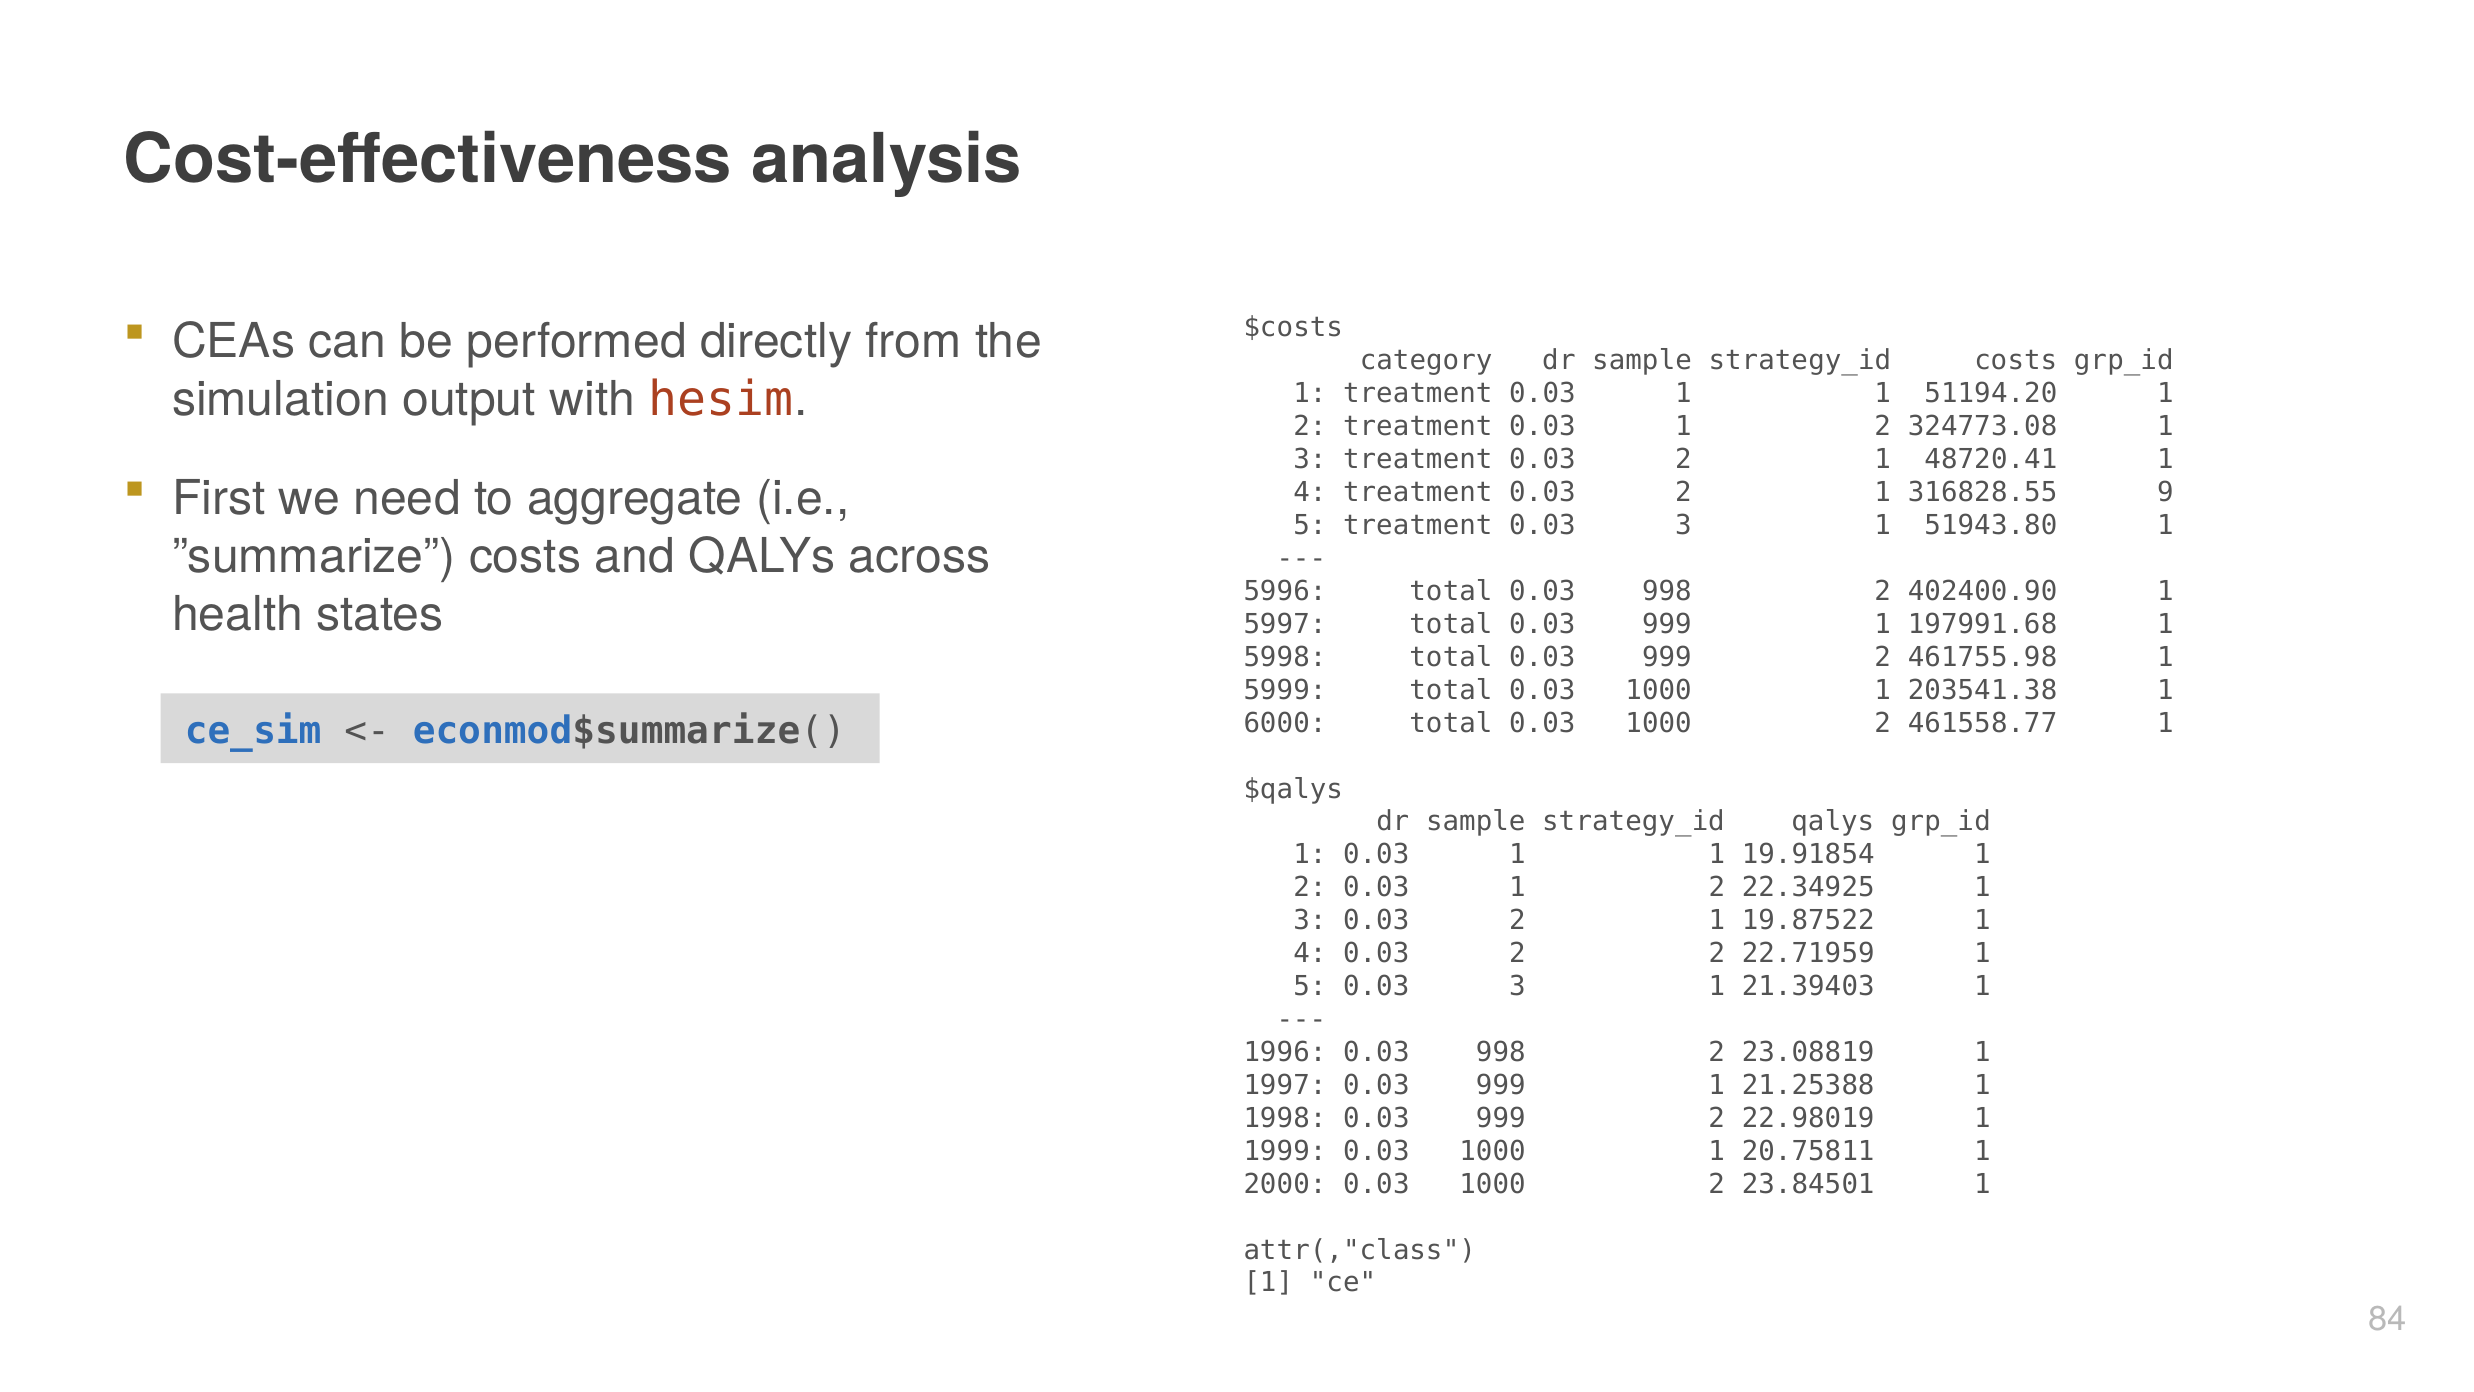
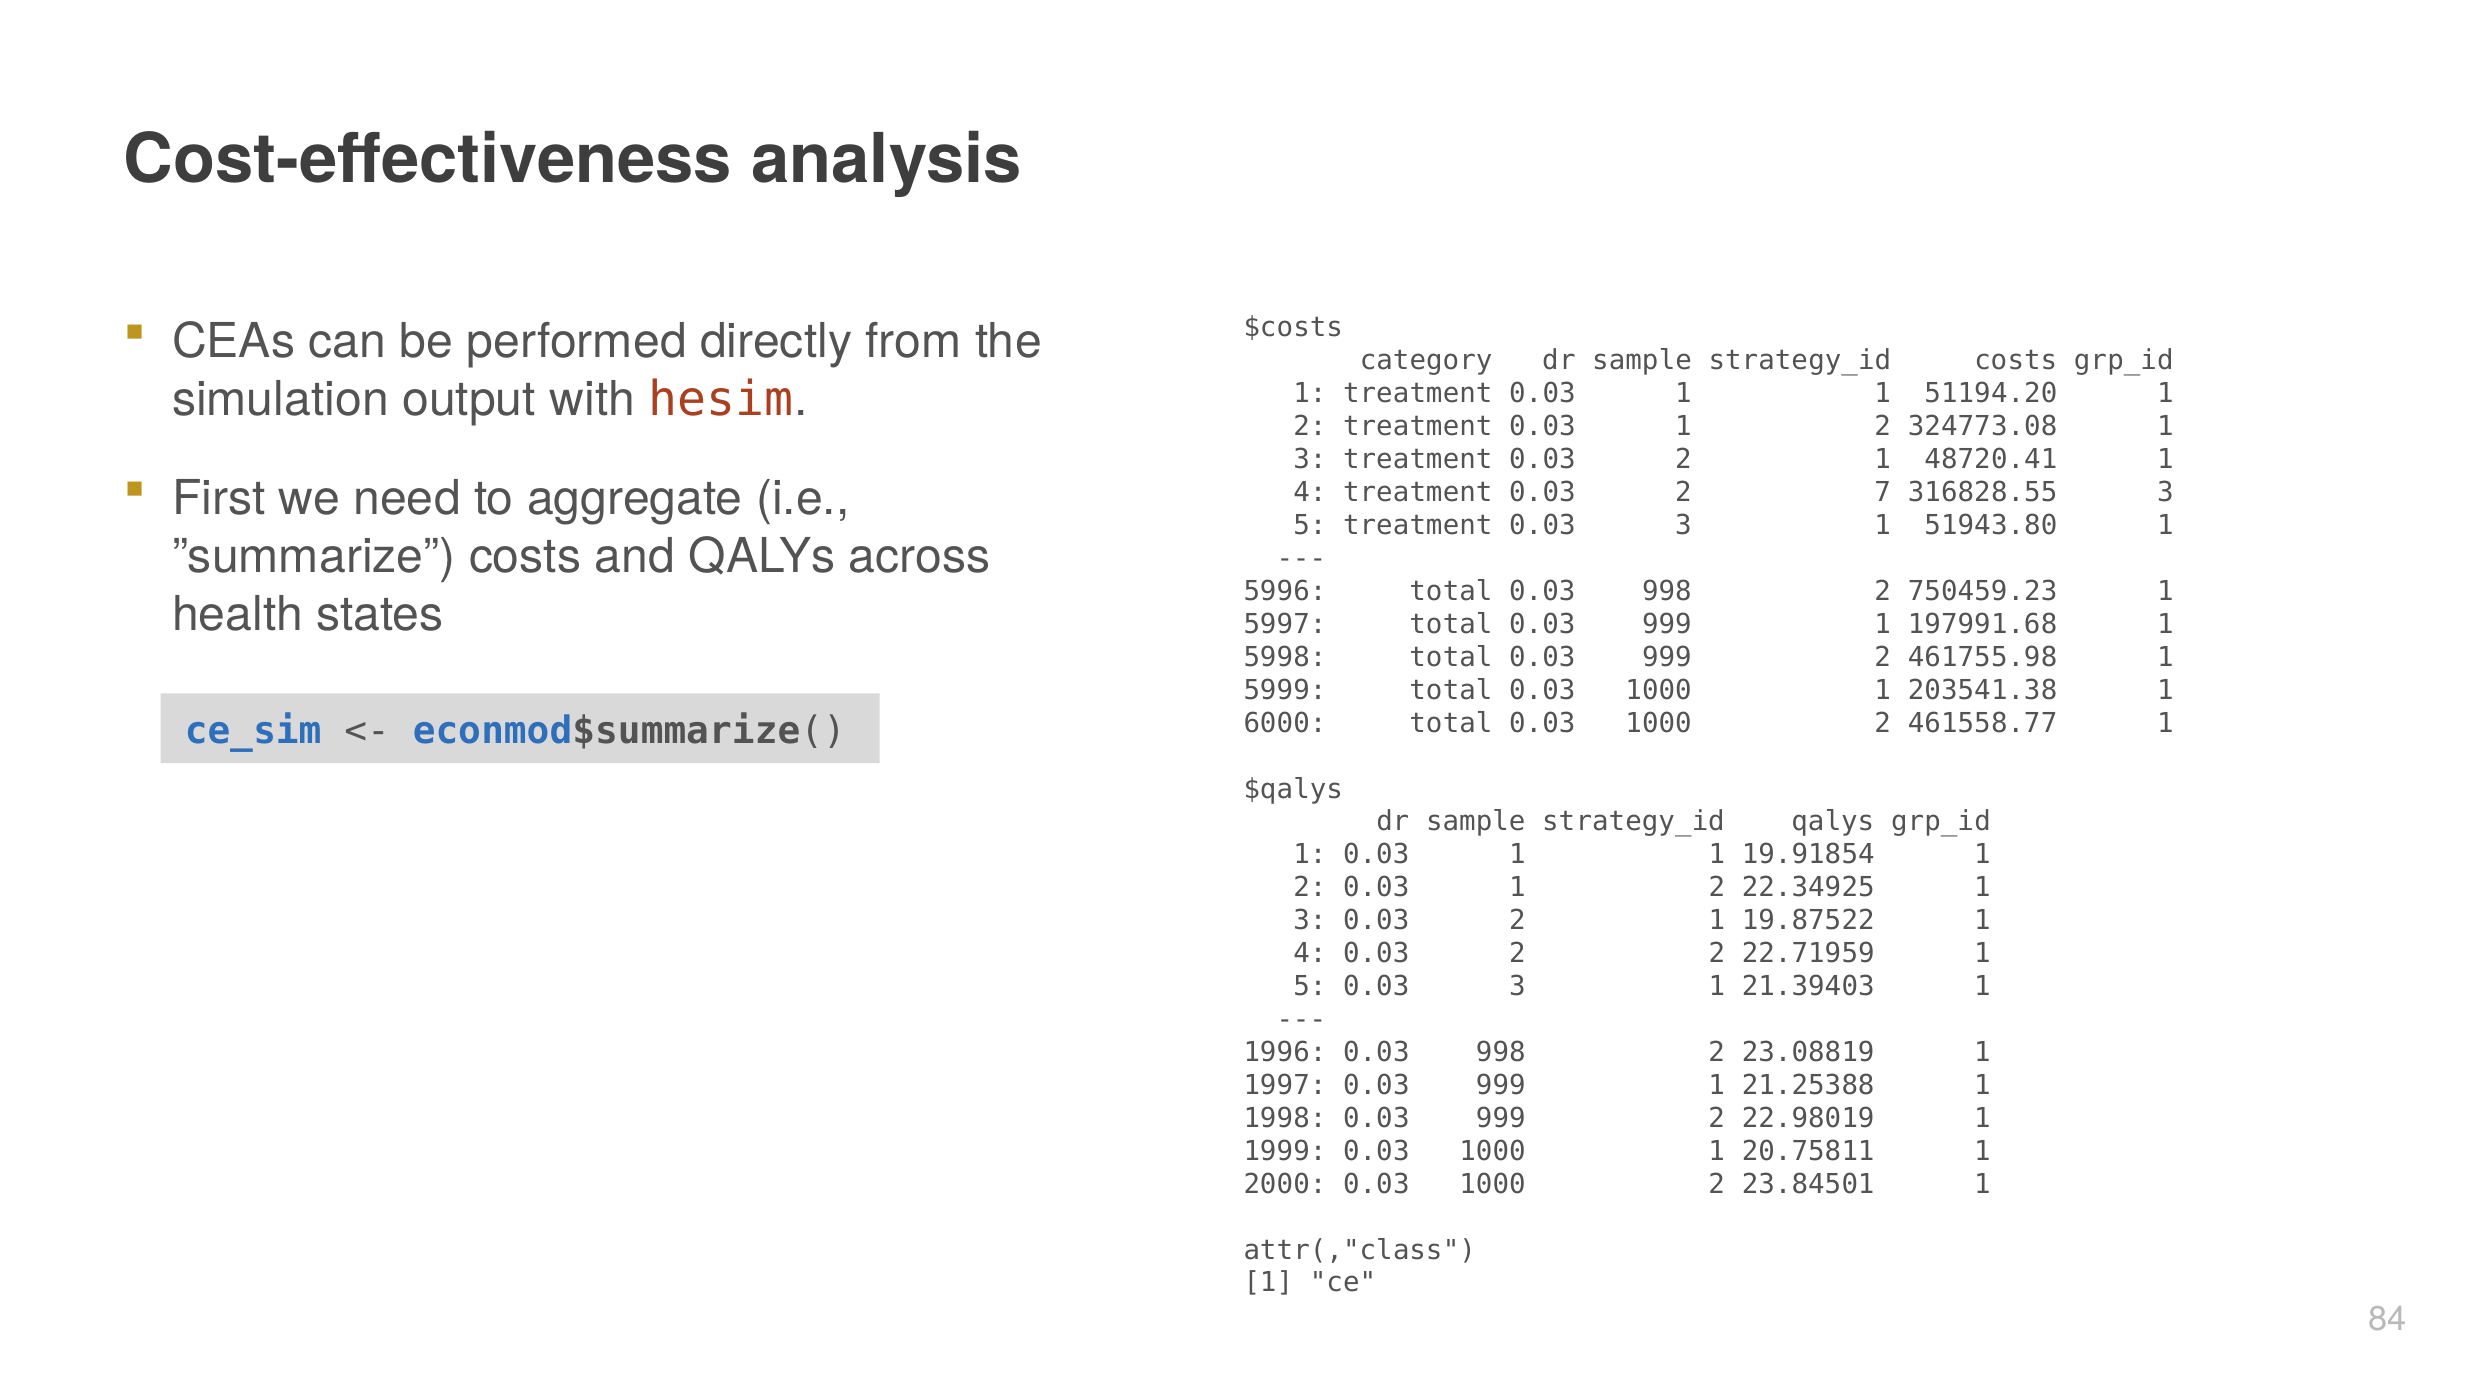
1 at (1883, 492): 1 -> 7
316828.55 9: 9 -> 3
402400.90: 402400.90 -> 750459.23
